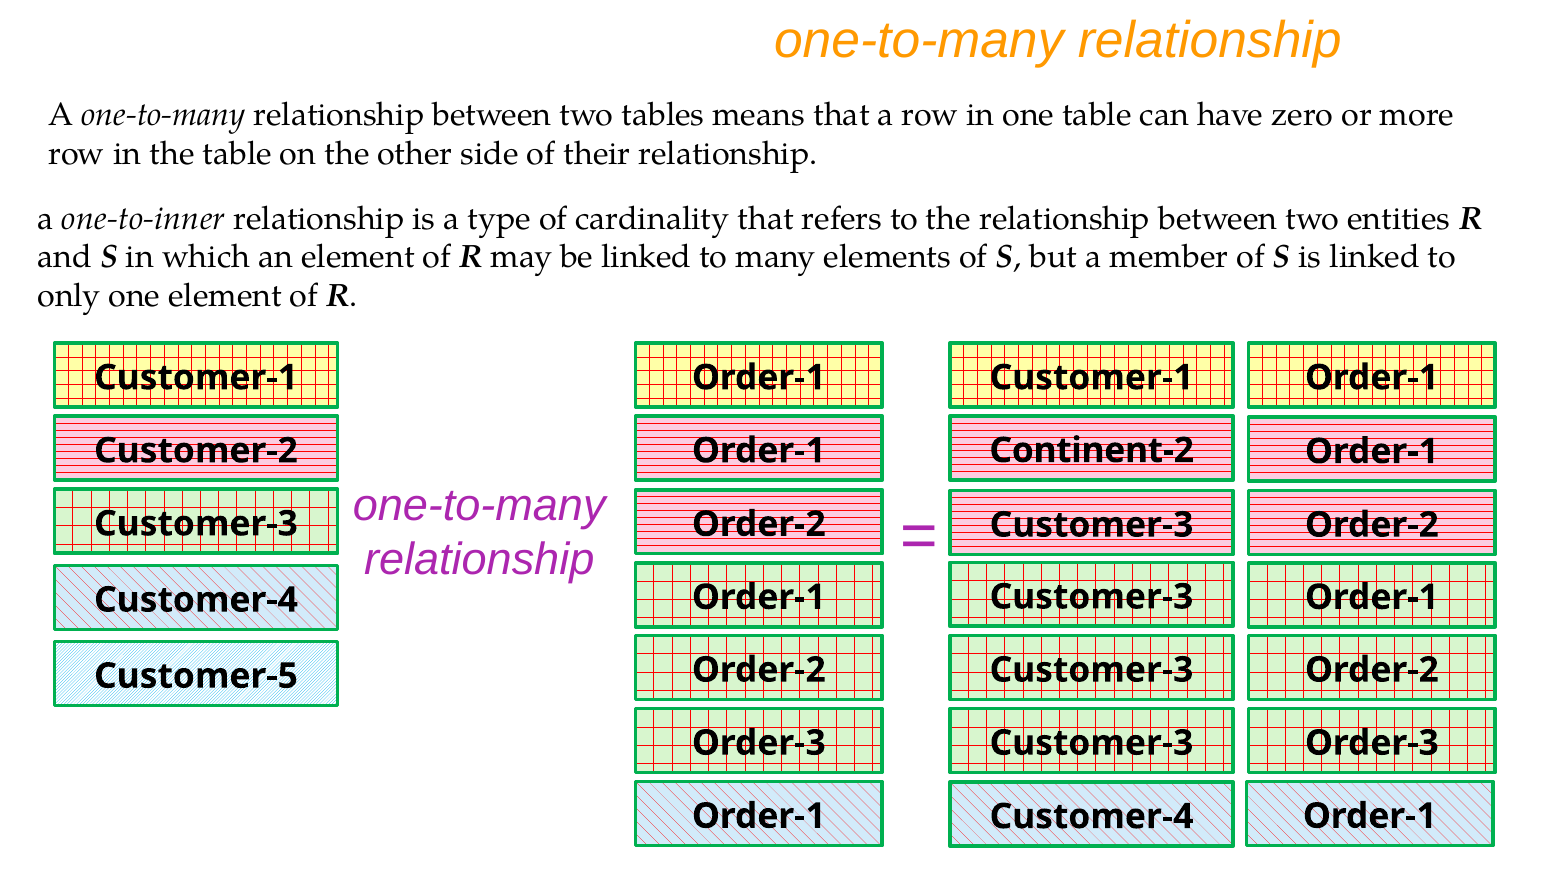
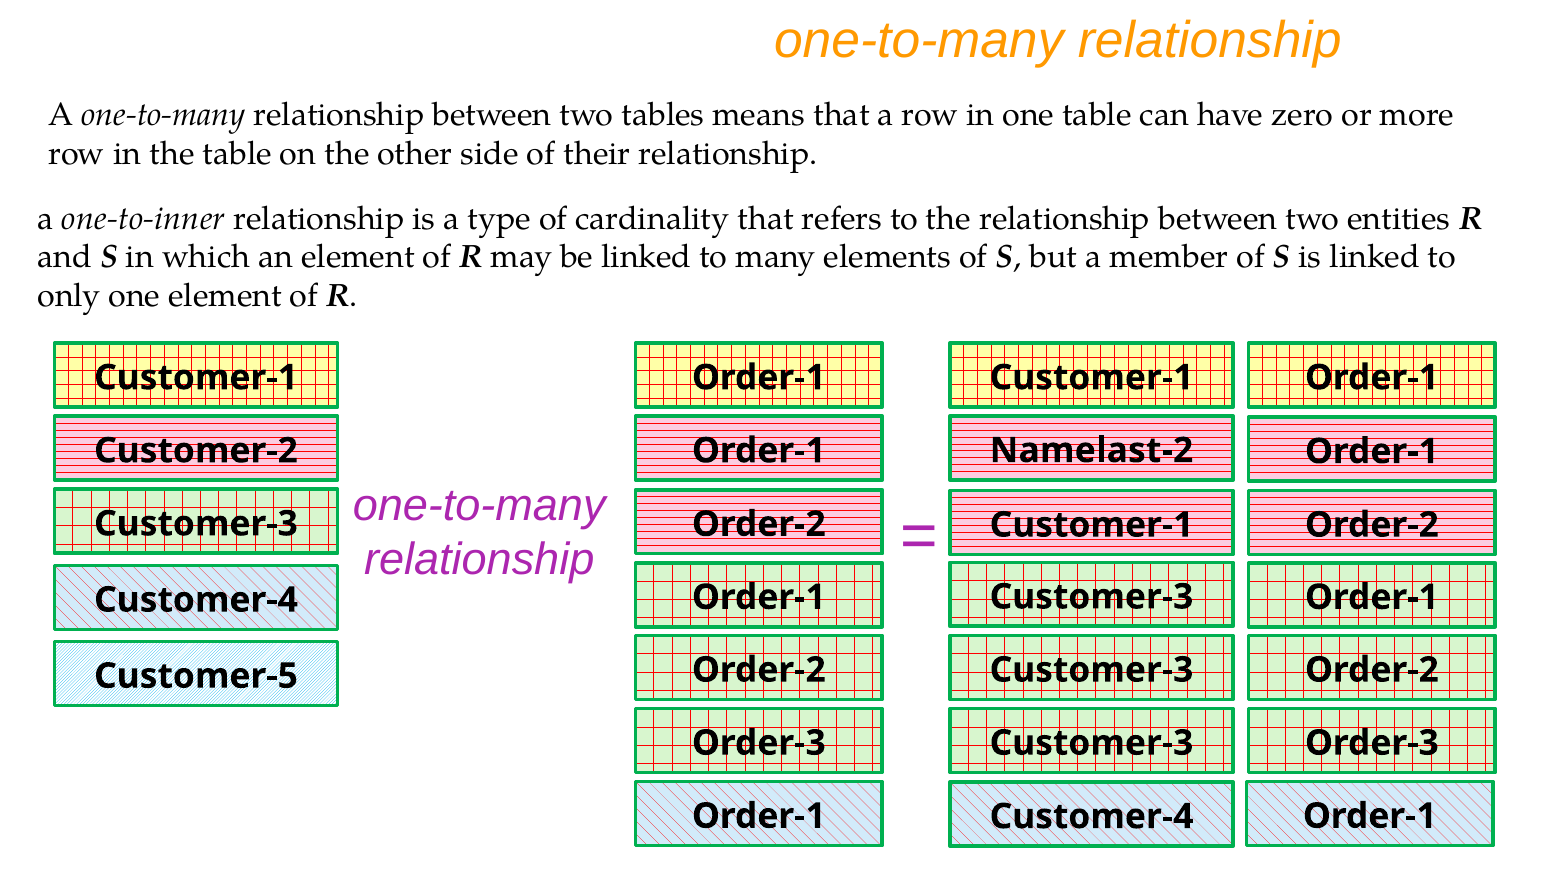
Continent-2: Continent-2 -> Namelast-2
Customer-3 at (1092, 525): Customer-3 -> Customer-1
